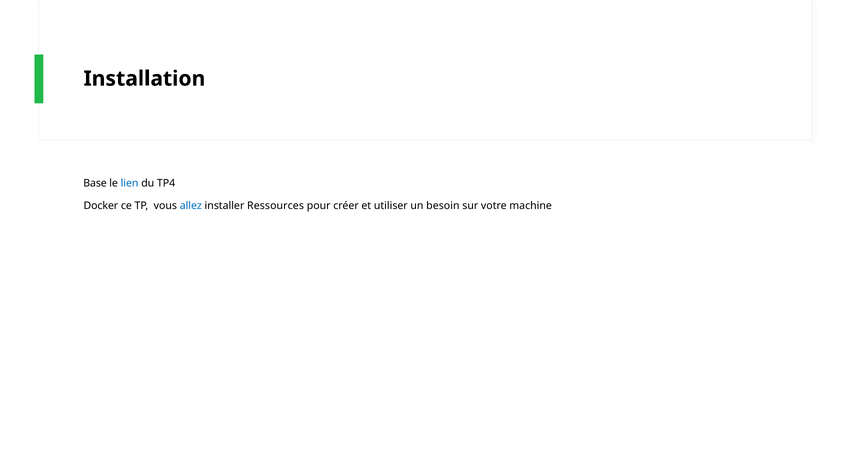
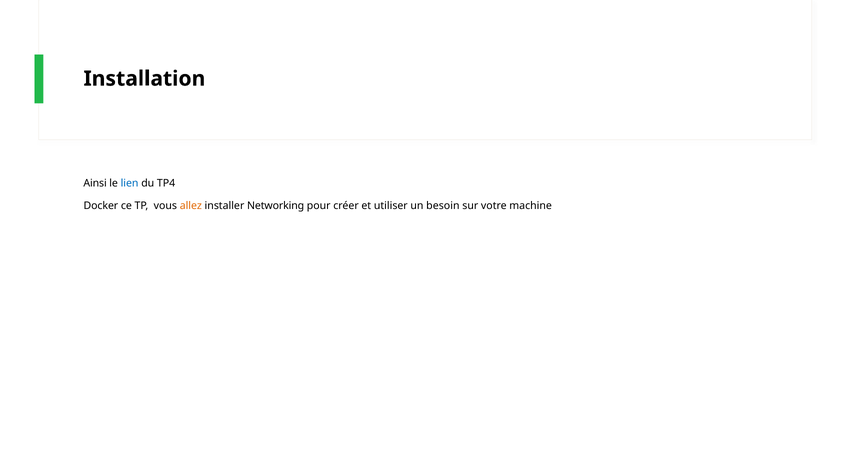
Base: Base -> Ainsi
allez colour: blue -> orange
Ressources: Ressources -> Networking
